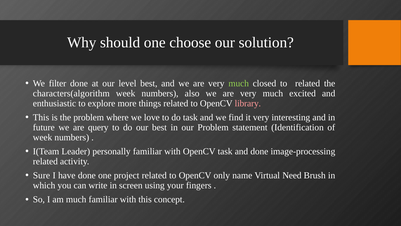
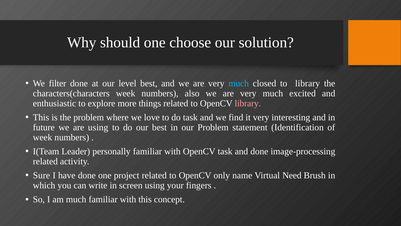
much at (239, 83) colour: light green -> light blue
to related: related -> library
characters(algorithm: characters(algorithm -> characters(characters
are query: query -> using
